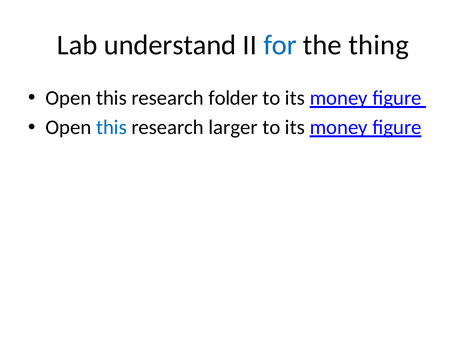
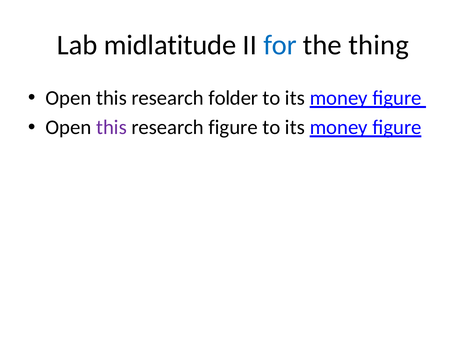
understand: understand -> midlatitude
this at (111, 128) colour: blue -> purple
research larger: larger -> figure
